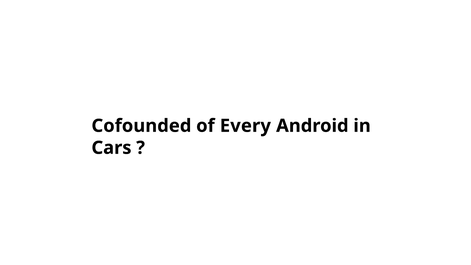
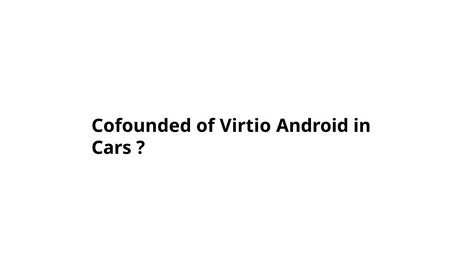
Every: Every -> Virtio
